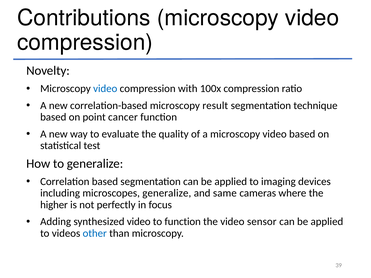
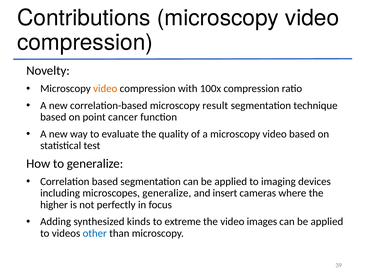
video at (105, 89) colour: blue -> orange
same: same -> insert
synthesized video: video -> kinds
to function: function -> extreme
sensor: sensor -> images
